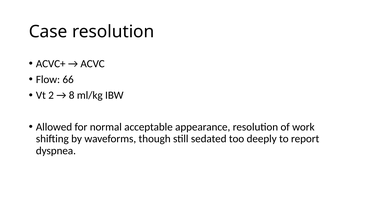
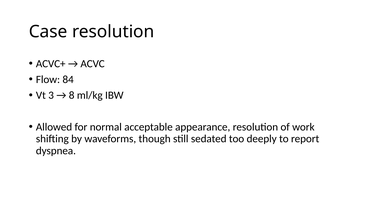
66: 66 -> 84
2: 2 -> 3
